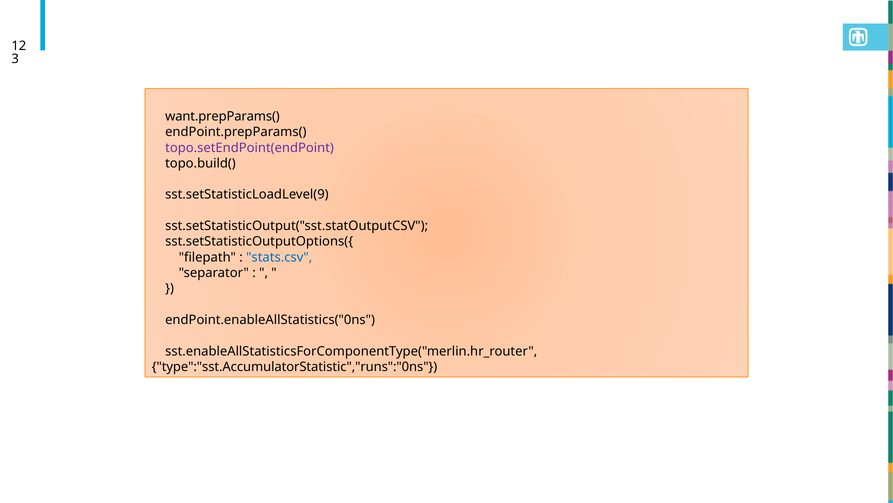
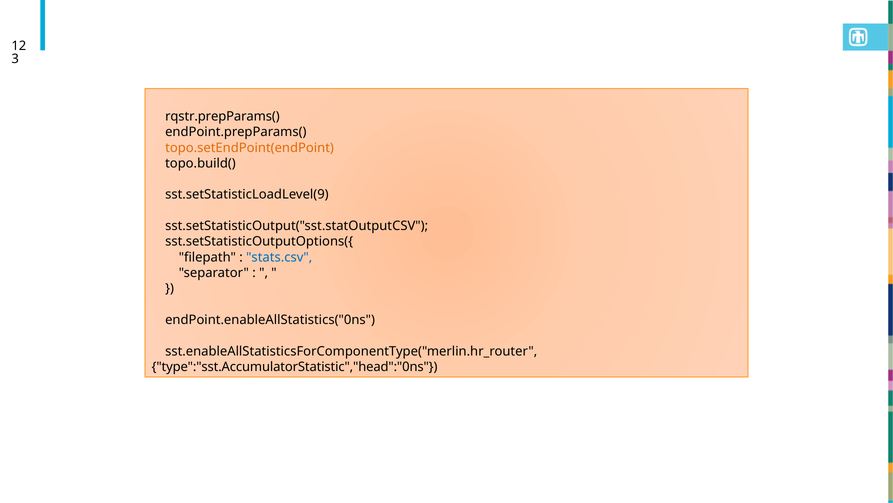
want.prepParams(: want.prepParams( -> rqstr.prepParams(
topo.setEndPoint(endPoint colour: purple -> orange
type":"sst.AccumulatorStatistic","runs":"0ns: type":"sst.AccumulatorStatistic","runs":"0ns -> type":"sst.AccumulatorStatistic","head":"0ns
